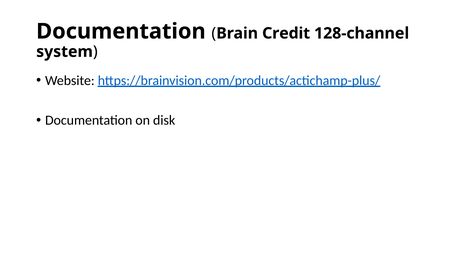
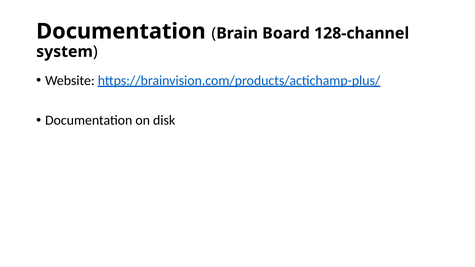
Credit: Credit -> Board
